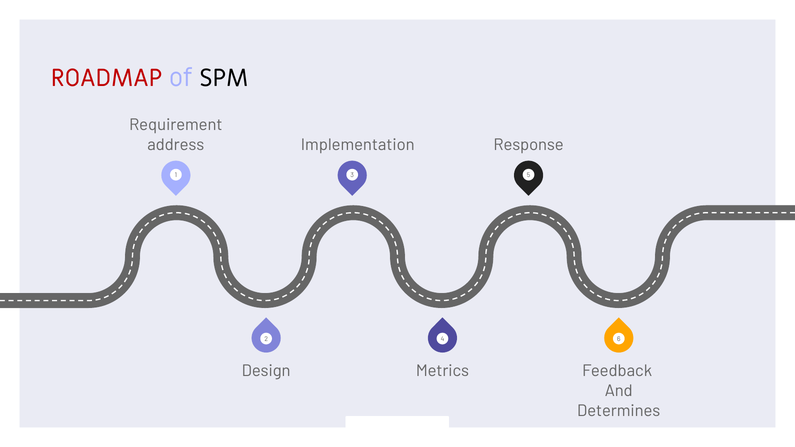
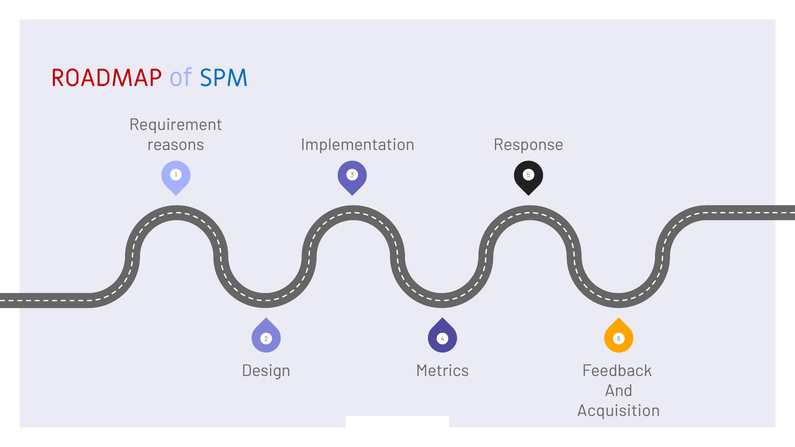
SPM colour: black -> blue
address: address -> reasons
Determines: Determines -> Acquisition
